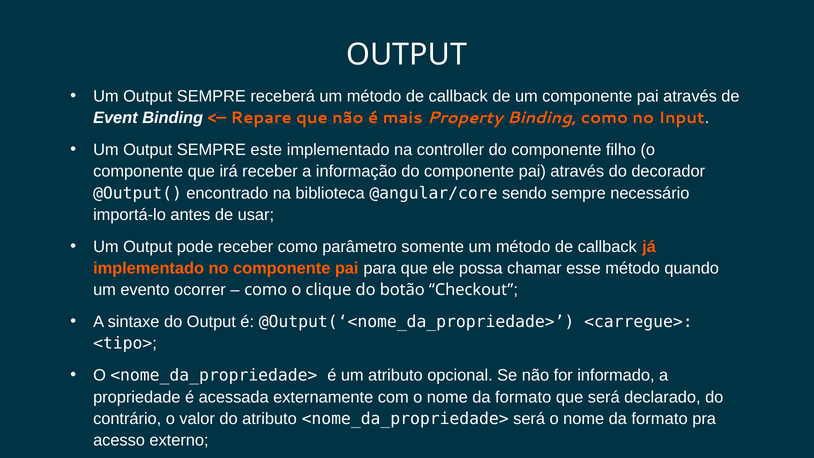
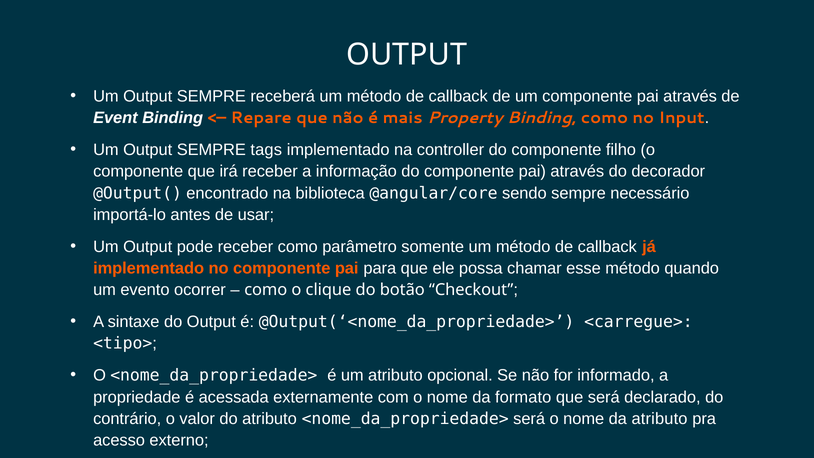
este: este -> tags
formato at (660, 419): formato -> atributo
